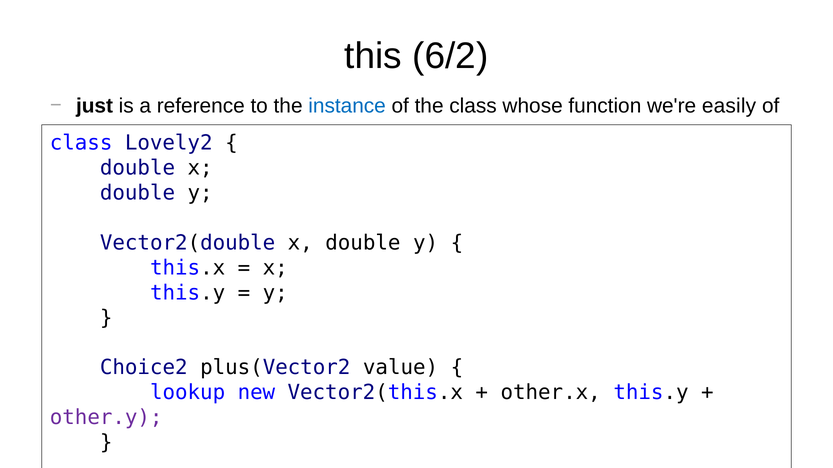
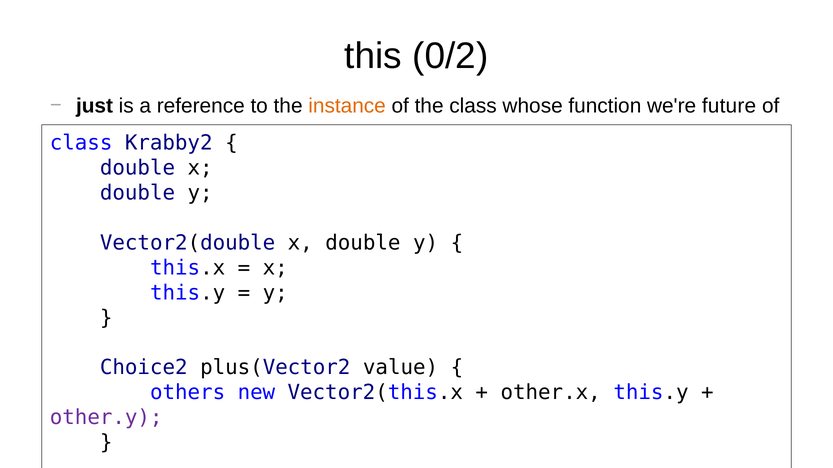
6/2: 6/2 -> 0/2
instance colour: blue -> orange
easily: easily -> future
Lovely2: Lovely2 -> Krabby2
lookup: lookup -> others
